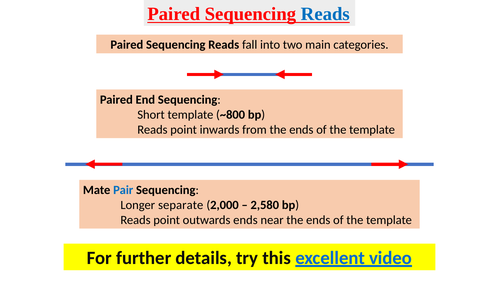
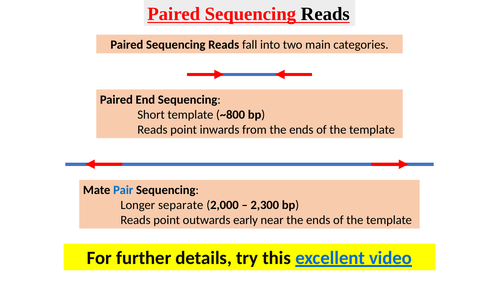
Reads at (325, 14) colour: blue -> black
2,580: 2,580 -> 2,300
outwards ends: ends -> early
